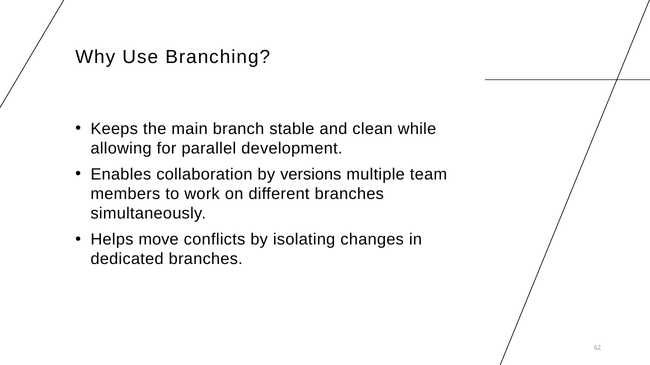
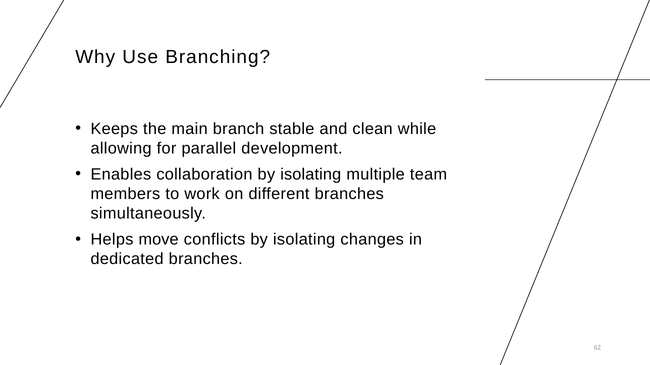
collaboration by versions: versions -> isolating
